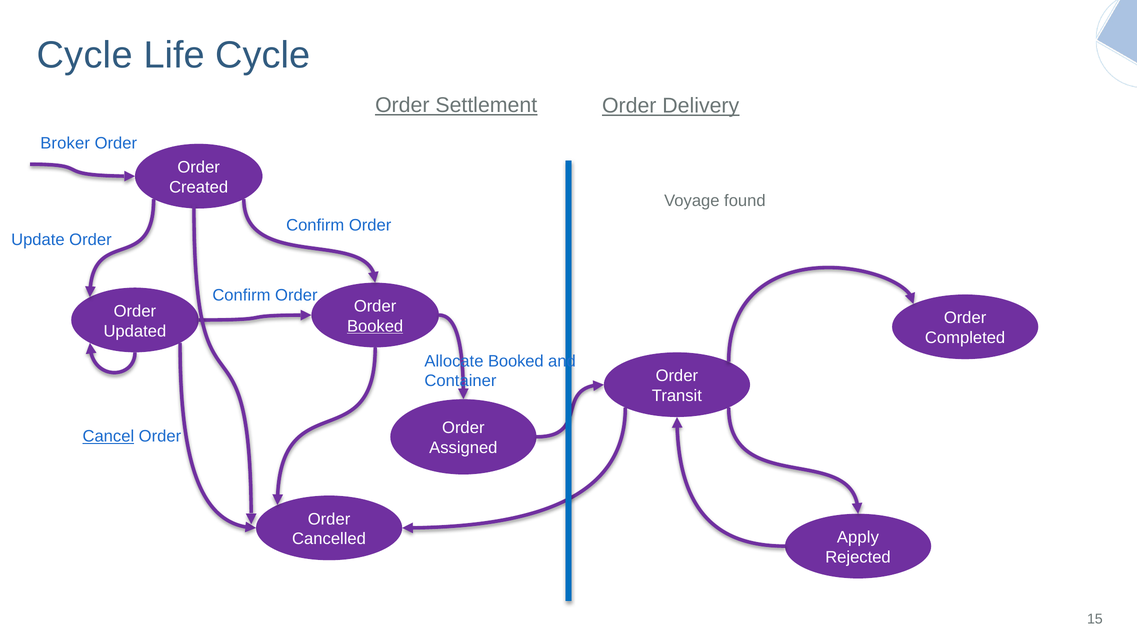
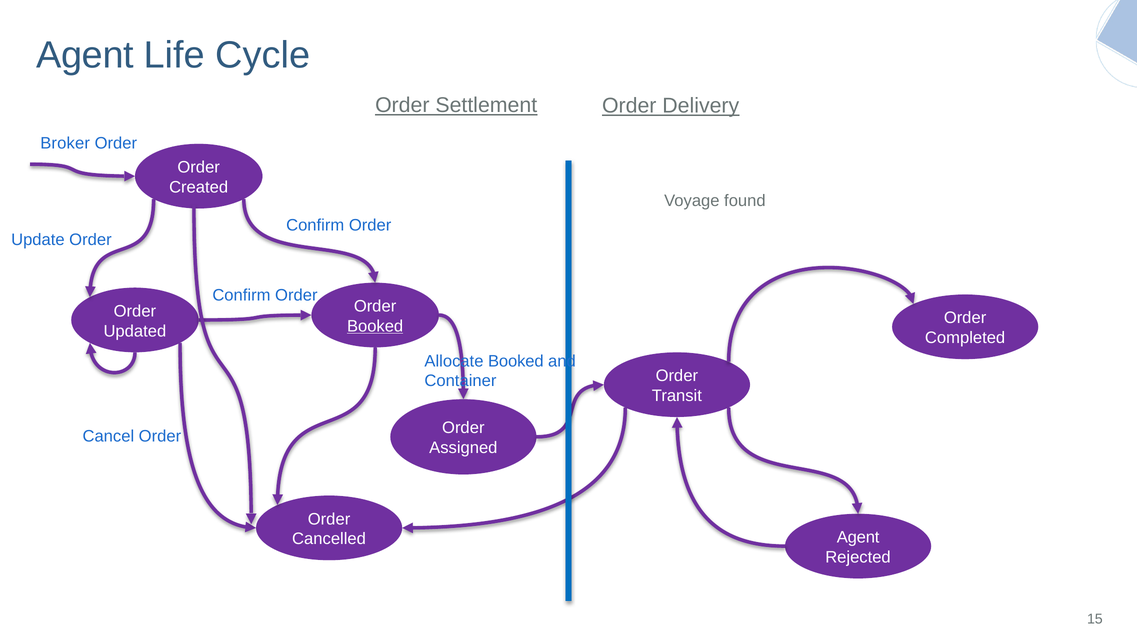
Cycle at (85, 55): Cycle -> Agent
Cancel underline: present -> none
Apply at (858, 537): Apply -> Agent
